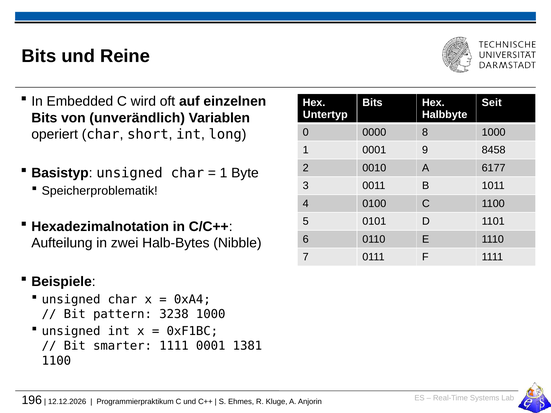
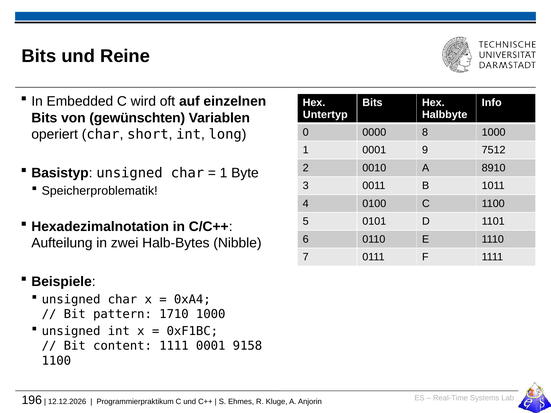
Seit: Seit -> Info
unverändlich: unverändlich -> gewünschten
8458: 8458 -> 7512
6177: 6177 -> 8910
3238: 3238 -> 1710
smarter: smarter -> content
1381: 1381 -> 9158
